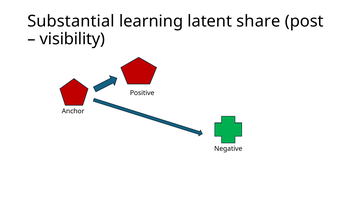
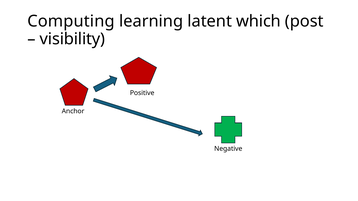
Substantial: Substantial -> Computing
share: share -> which
